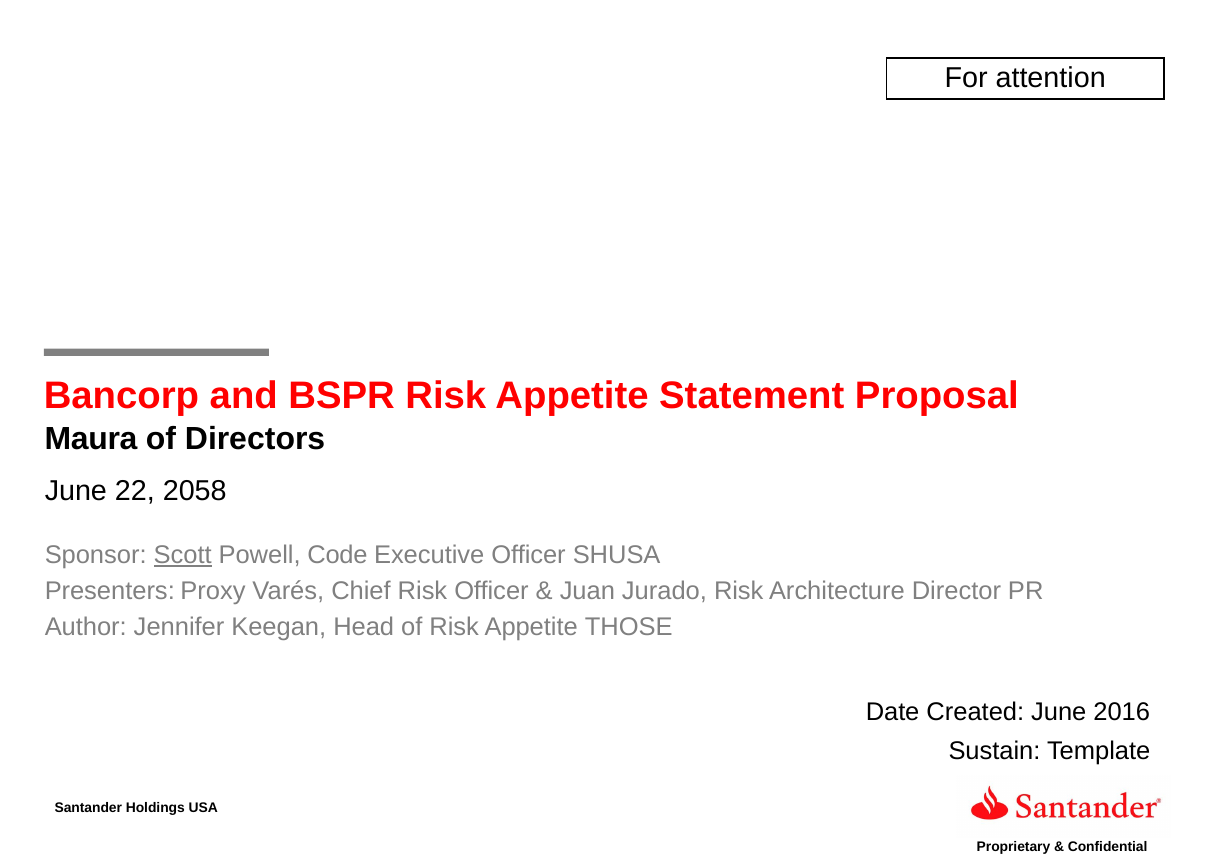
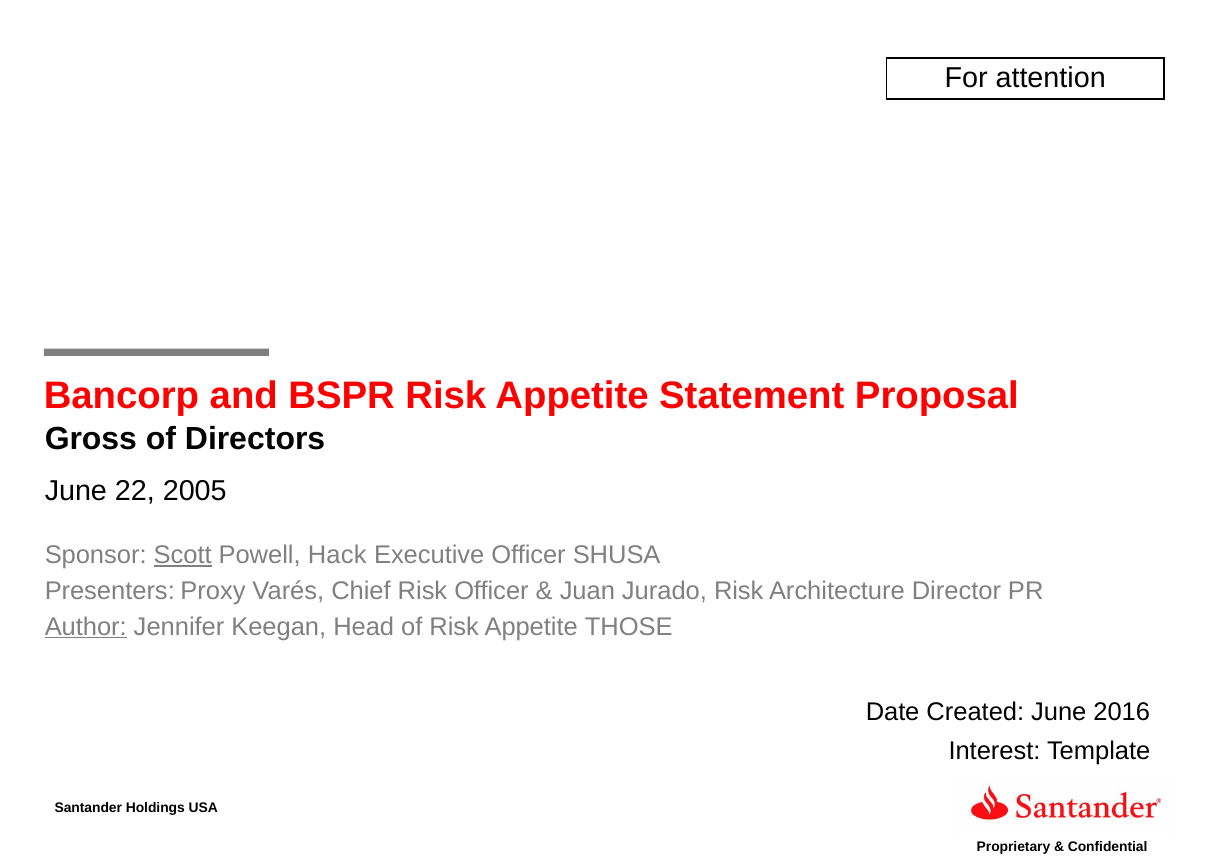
Maura: Maura -> Gross
2058: 2058 -> 2005
Code: Code -> Hack
Author underline: none -> present
Sustain: Sustain -> Interest
